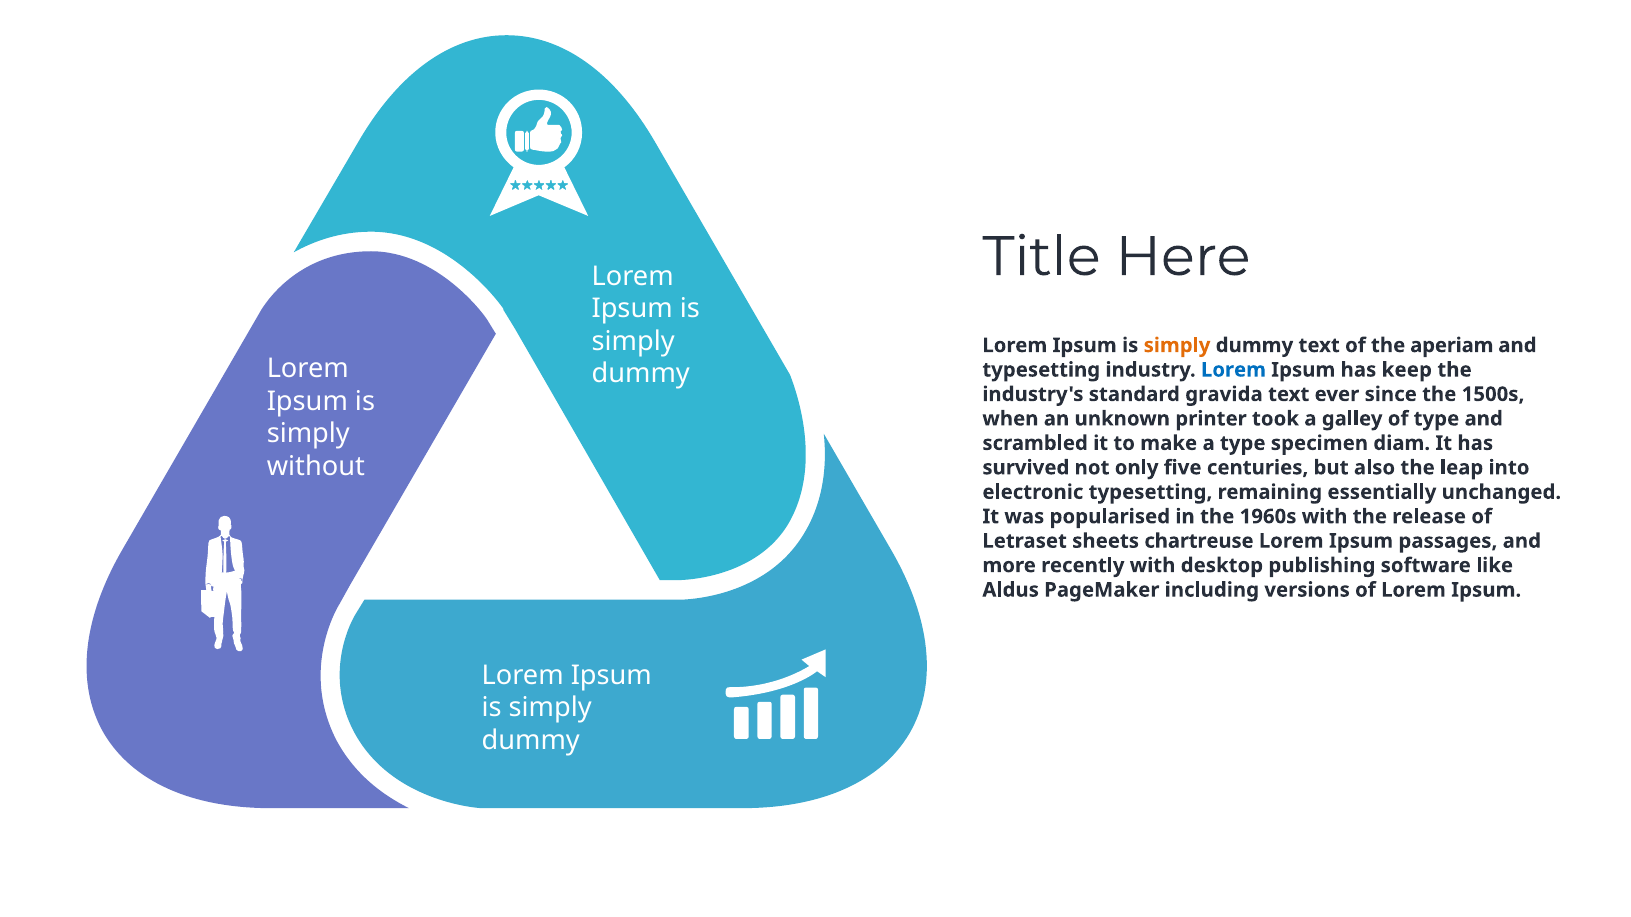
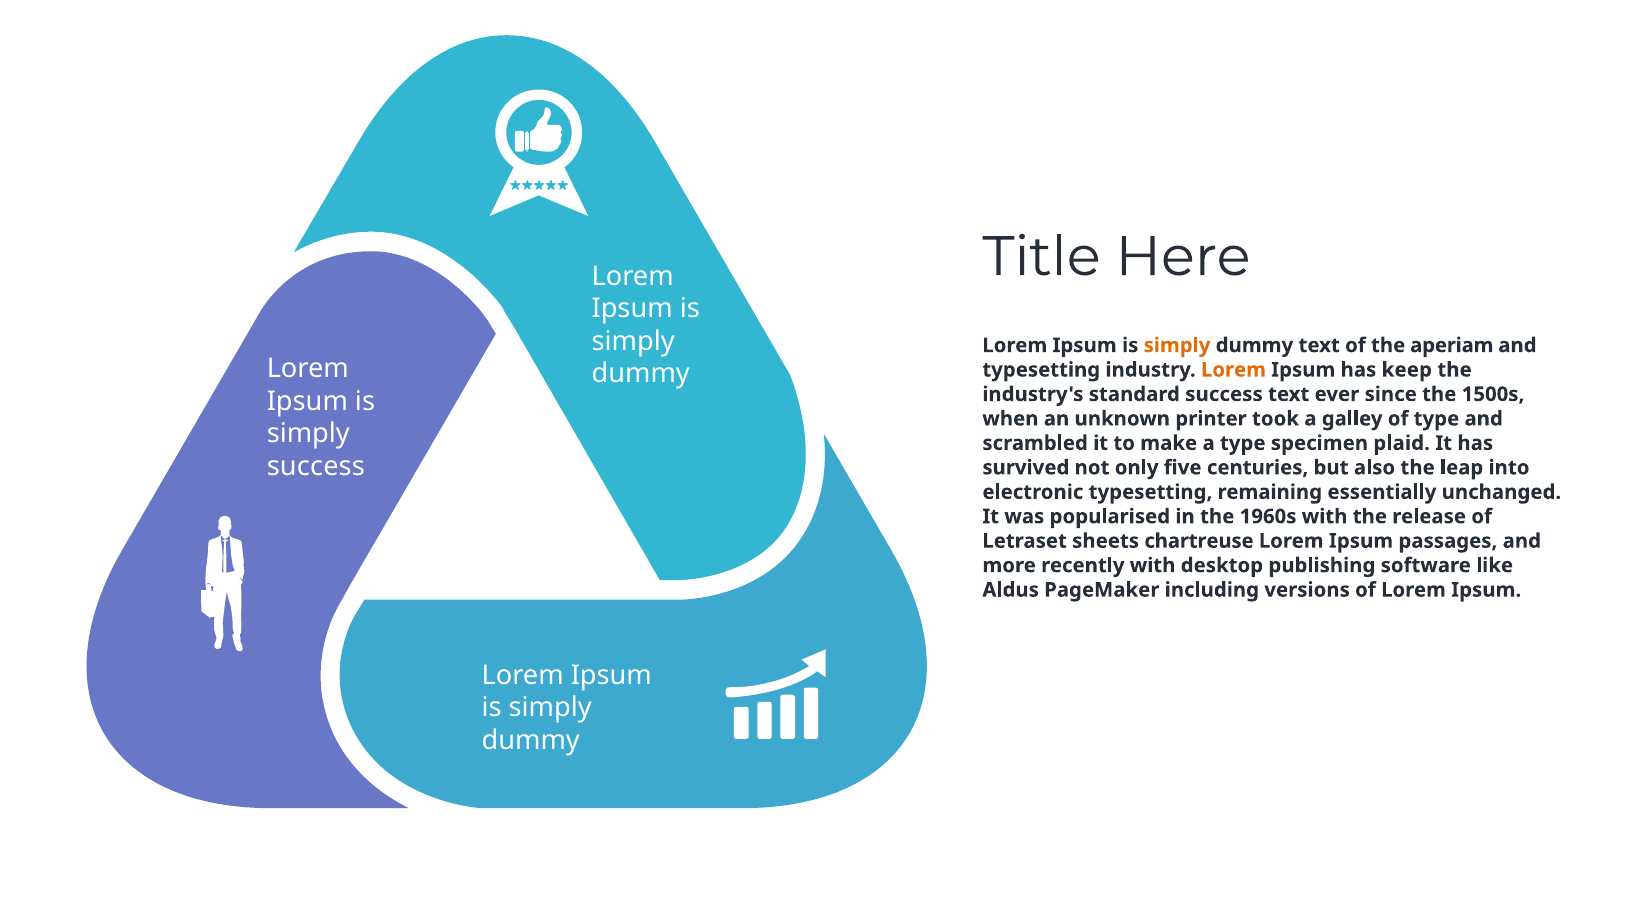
Lorem at (1233, 370) colour: blue -> orange
standard gravida: gravida -> success
diam: diam -> plaid
without at (316, 467): without -> success
